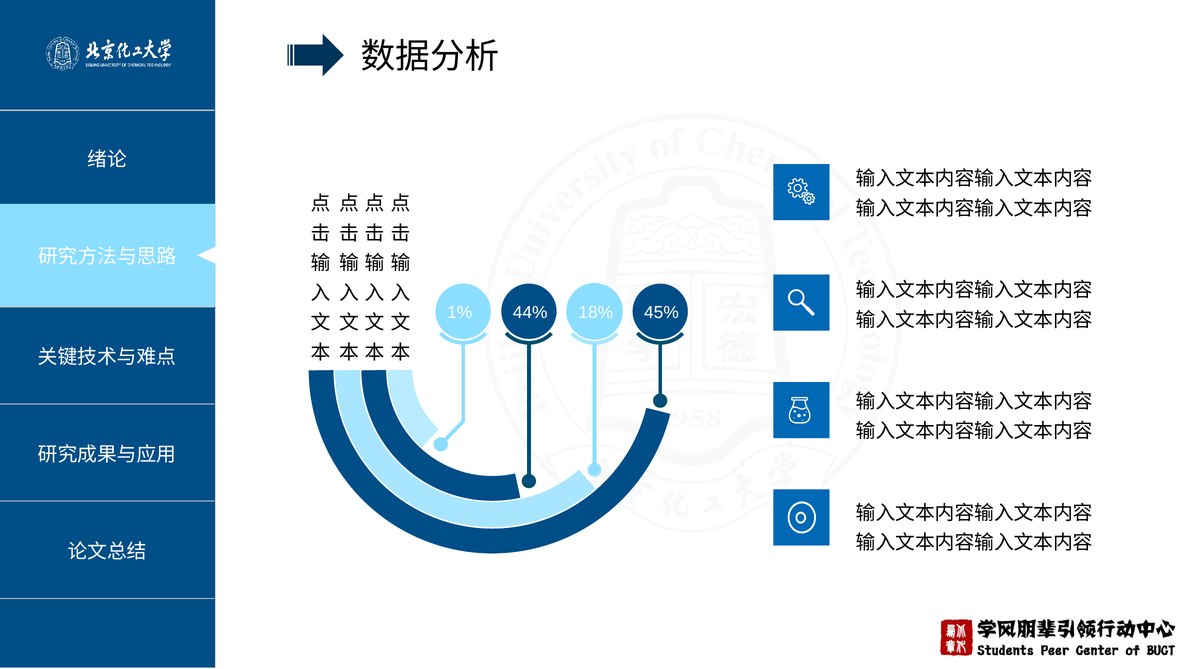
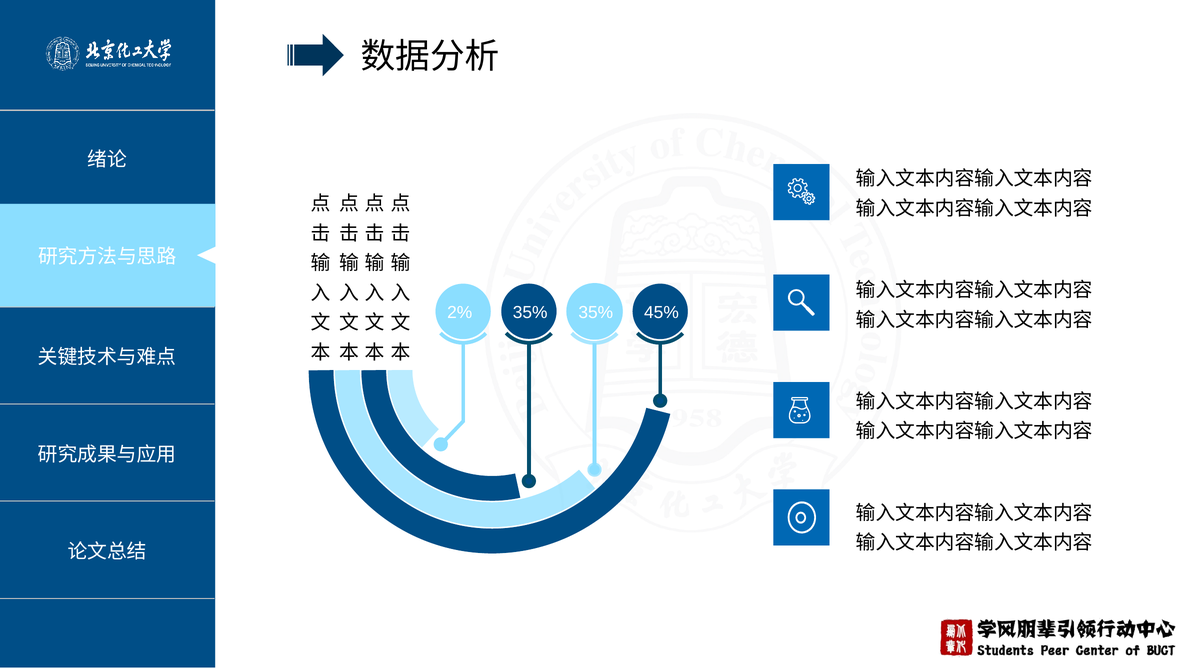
1%: 1% -> 2%
44% at (530, 312): 44% -> 35%
18% at (596, 312): 18% -> 35%
